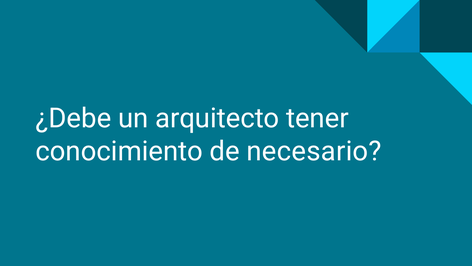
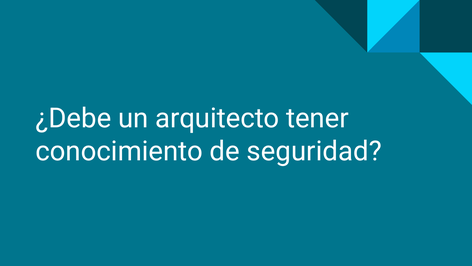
necesario: necesario -> seguridad
